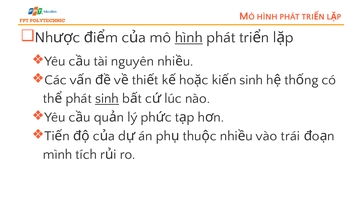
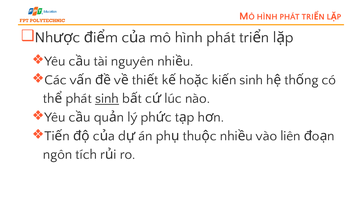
hình at (189, 38) underline: present -> none
trái: trái -> liên
mình: mình -> ngôn
